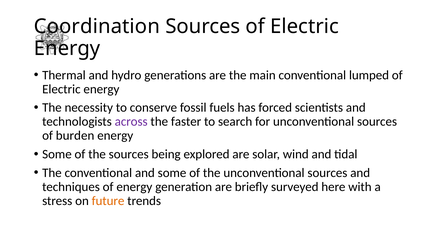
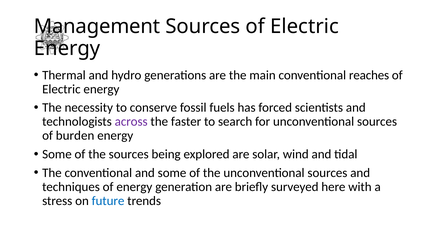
Coordination: Coordination -> Management
lumped: lumped -> reaches
future colour: orange -> blue
